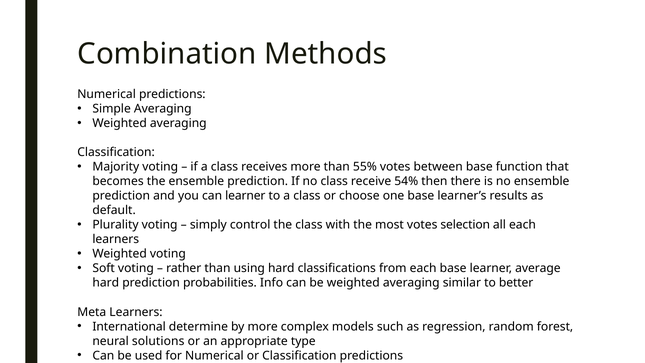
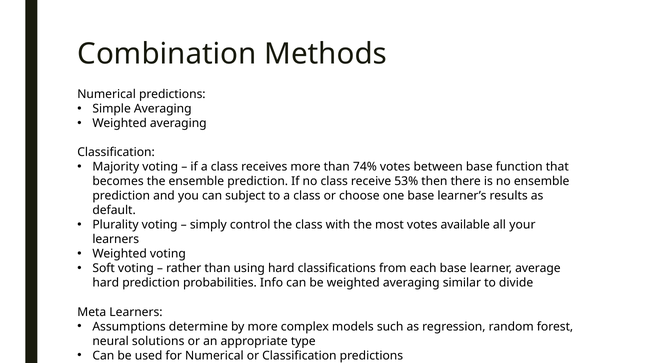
55%: 55% -> 74%
54%: 54% -> 53%
can learner: learner -> subject
selection: selection -> available
all each: each -> your
better: better -> divide
International: International -> Assumptions
